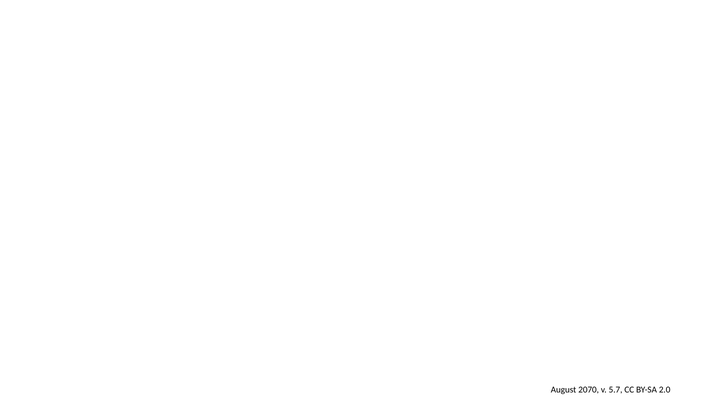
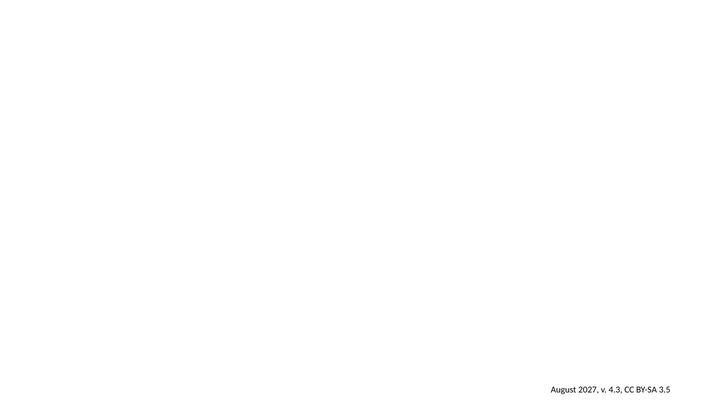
2070: 2070 -> 2027
5.7: 5.7 -> 4.3
2.0: 2.0 -> 3.5
